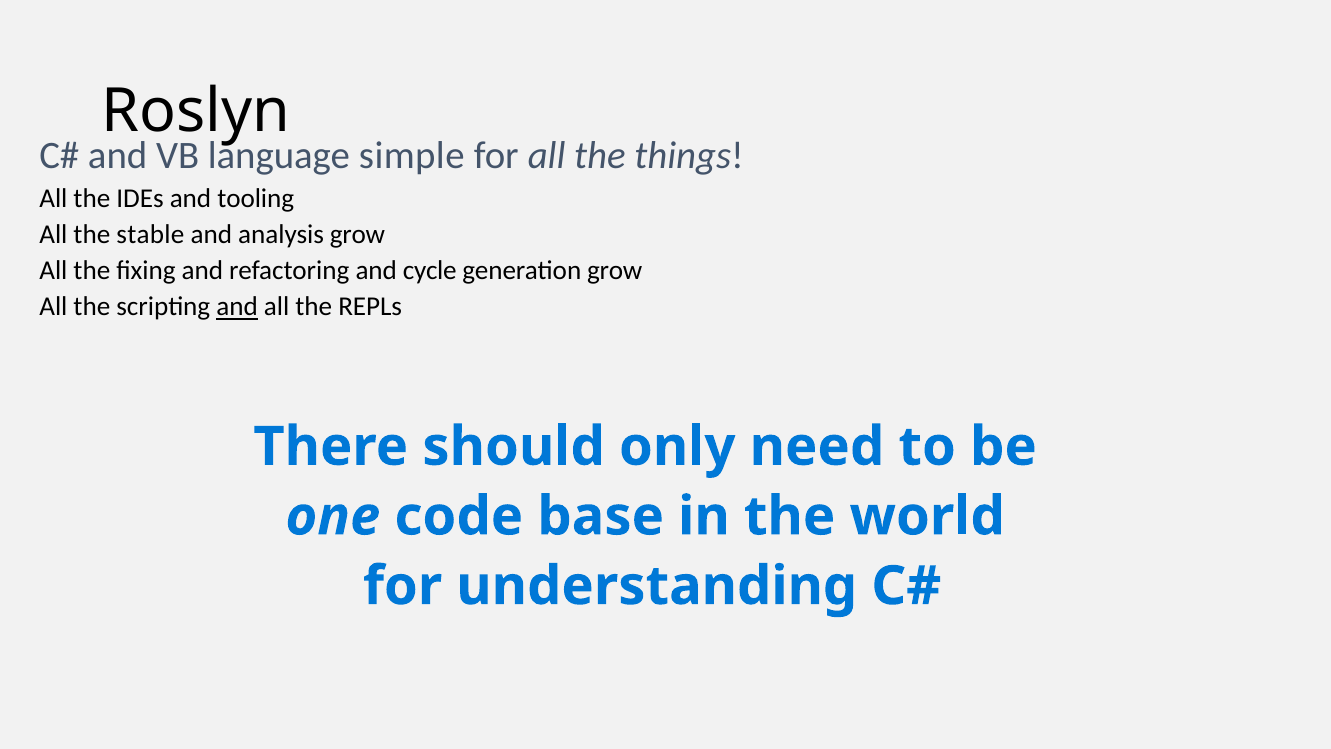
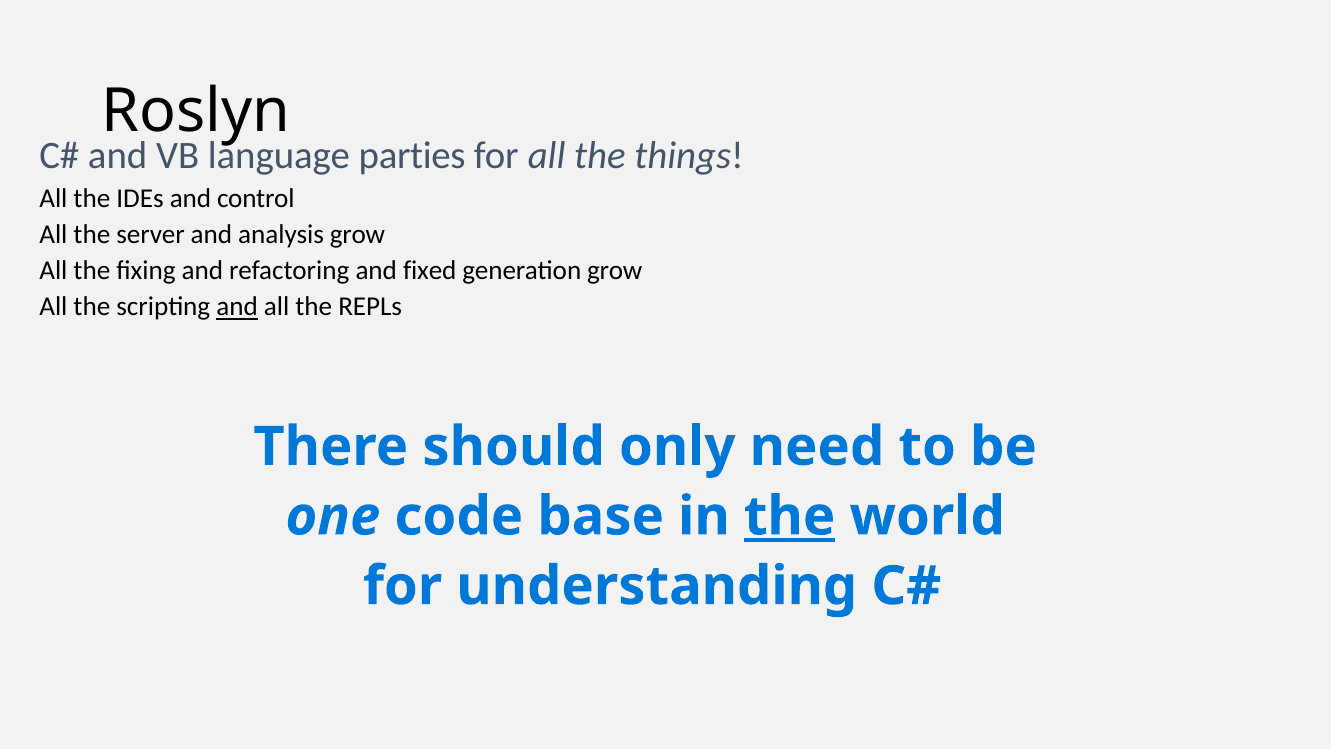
simple: simple -> parties
tooling: tooling -> control
stable: stable -> server
cycle: cycle -> fixed
the at (790, 516) underline: none -> present
